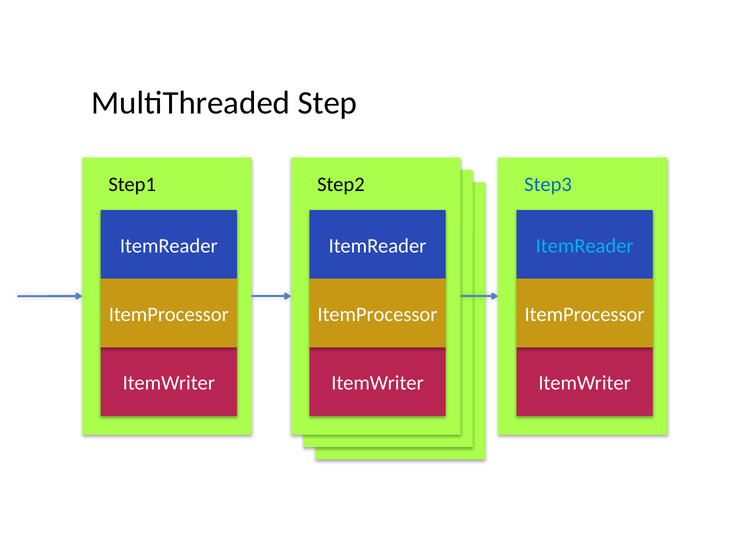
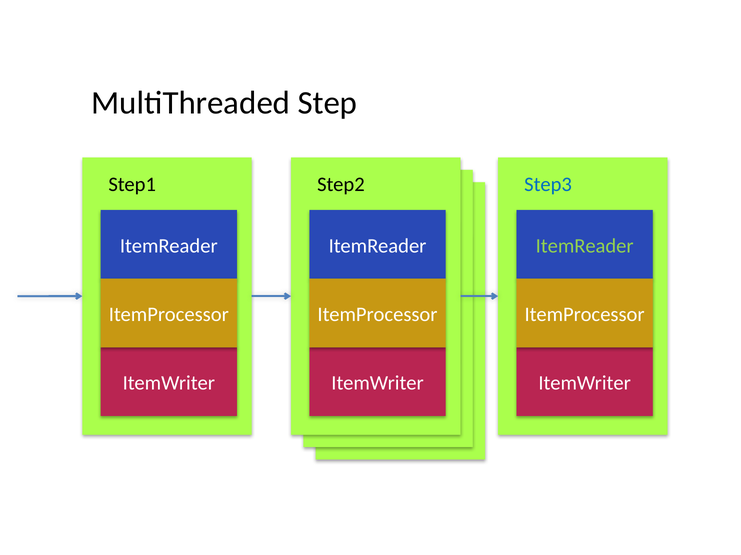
ItemReader at (585, 246) colour: light blue -> light green
